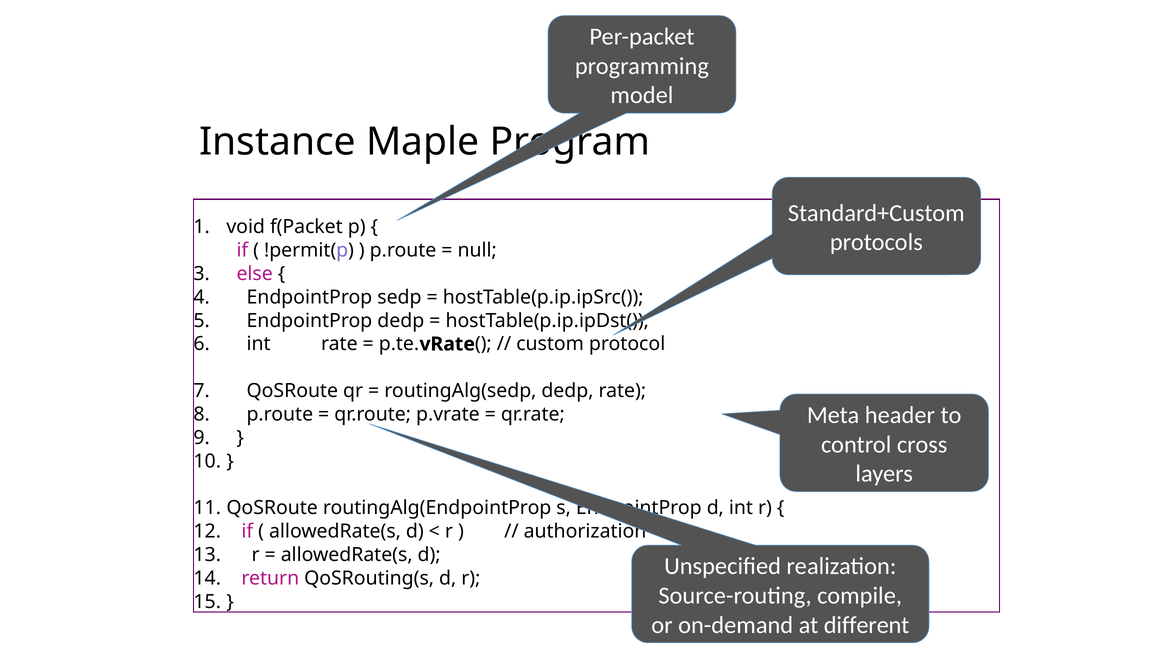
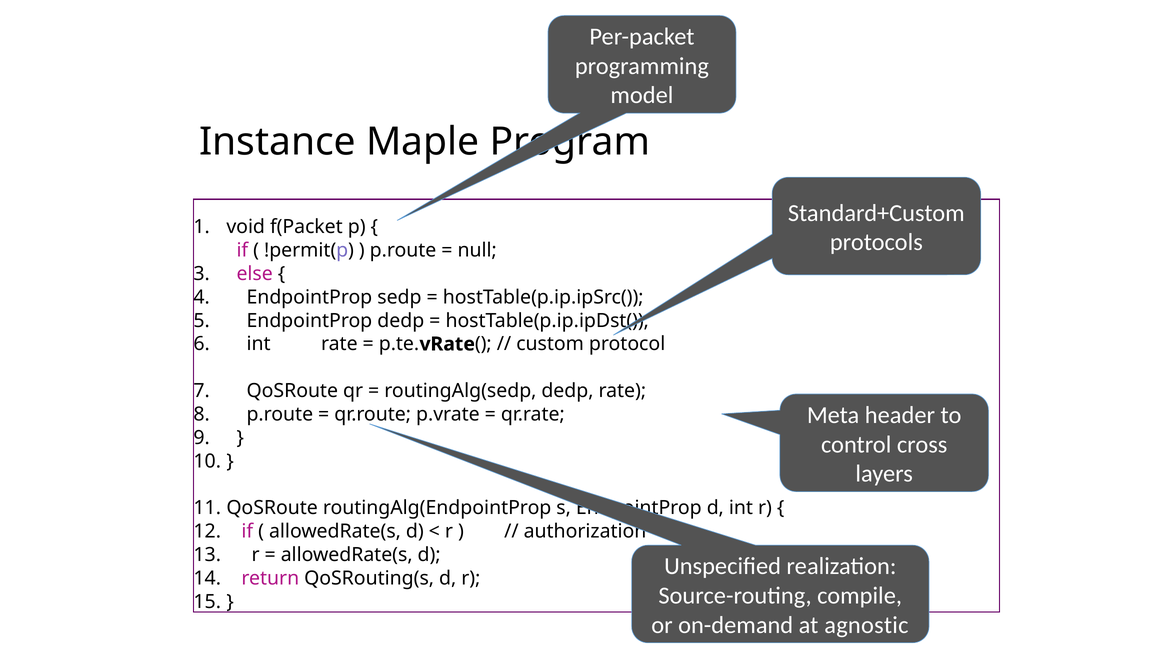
different: different -> agnostic
